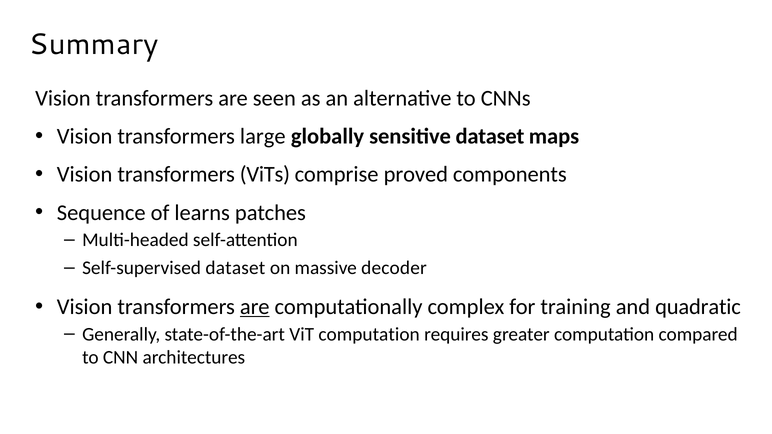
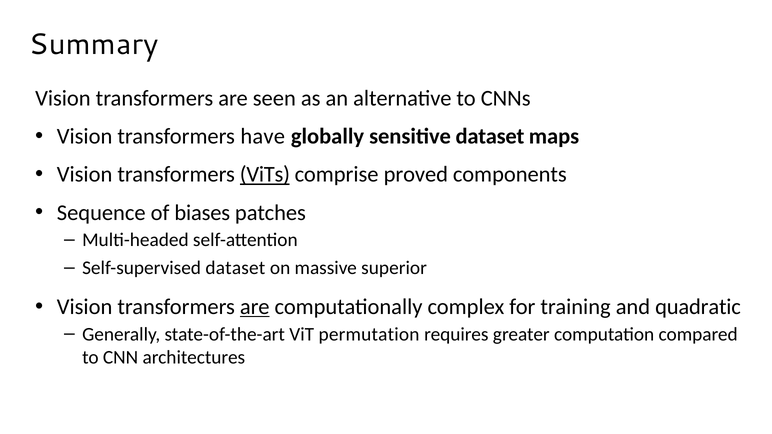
large: large -> have
ViTs underline: none -> present
learns: learns -> biases
decoder: decoder -> superior
ViT computation: computation -> permutation
